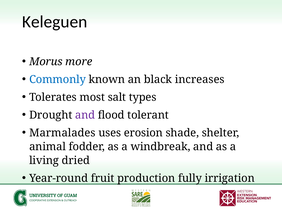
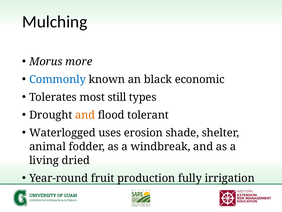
Keleguen: Keleguen -> Mulching
increases: increases -> economic
salt: salt -> still
and at (85, 115) colour: purple -> orange
Marmalades: Marmalades -> Waterlogged
